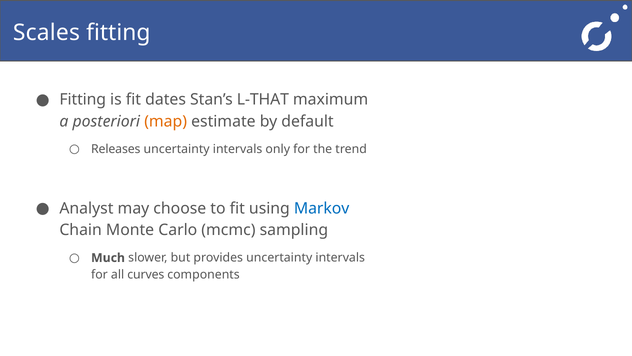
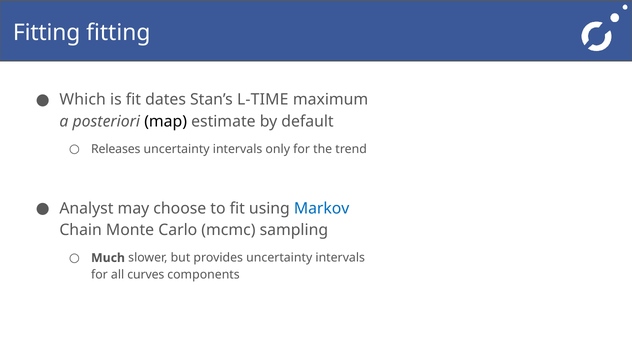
Scales at (46, 33): Scales -> Fitting
Fitting at (83, 99): Fitting -> Which
L-THAT: L-THAT -> L-TIME
map colour: orange -> black
